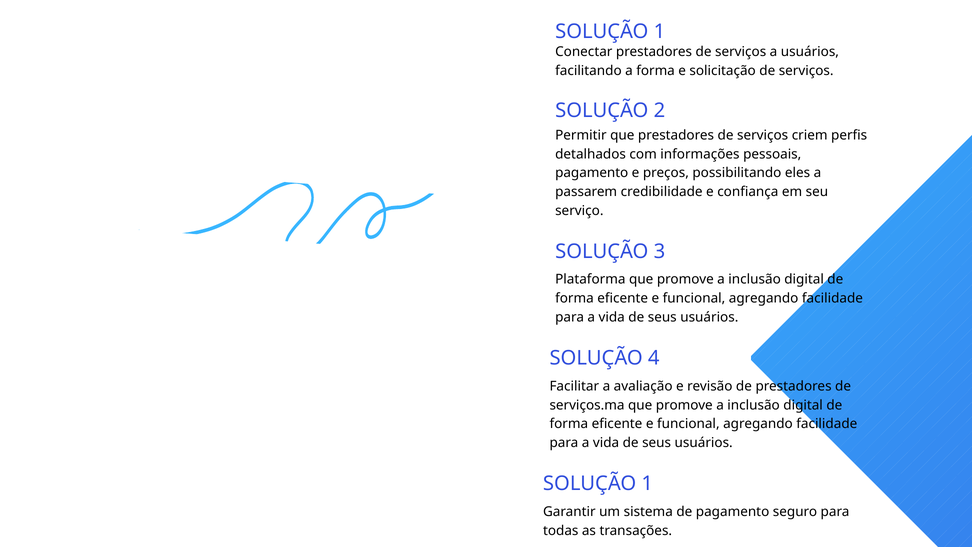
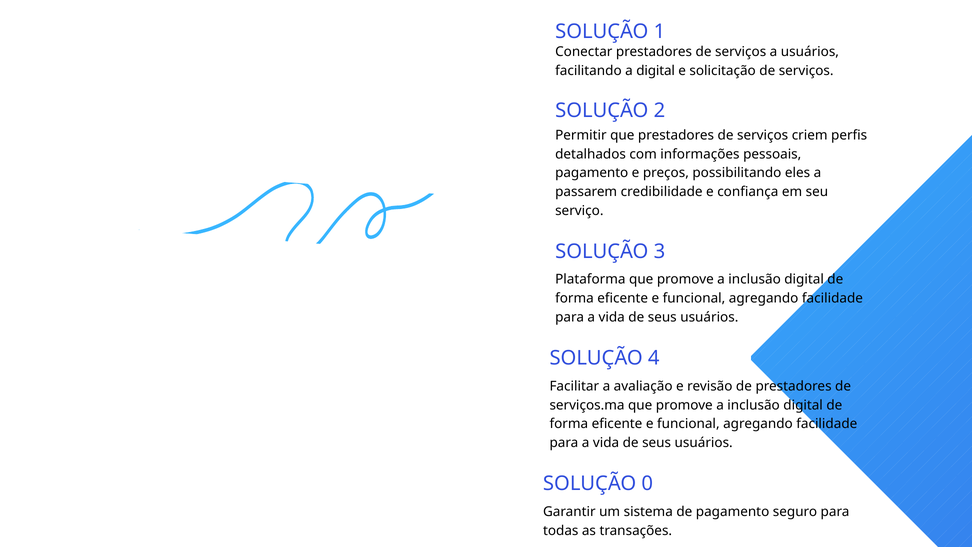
a forma: forma -> digital
1 at (647, 483): 1 -> 0
